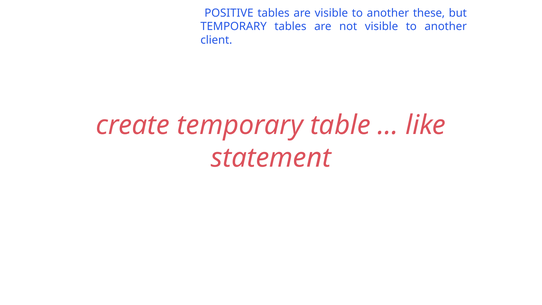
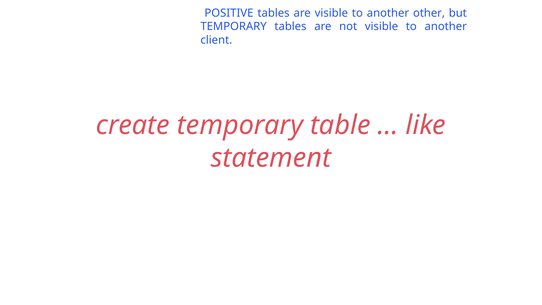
these: these -> other
